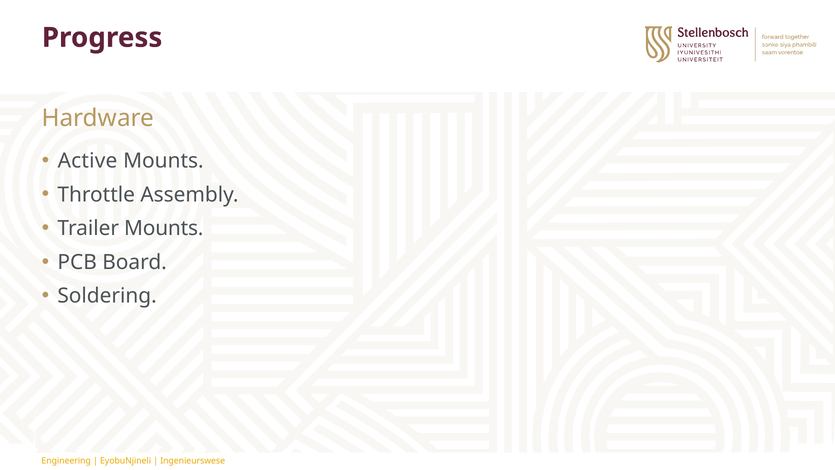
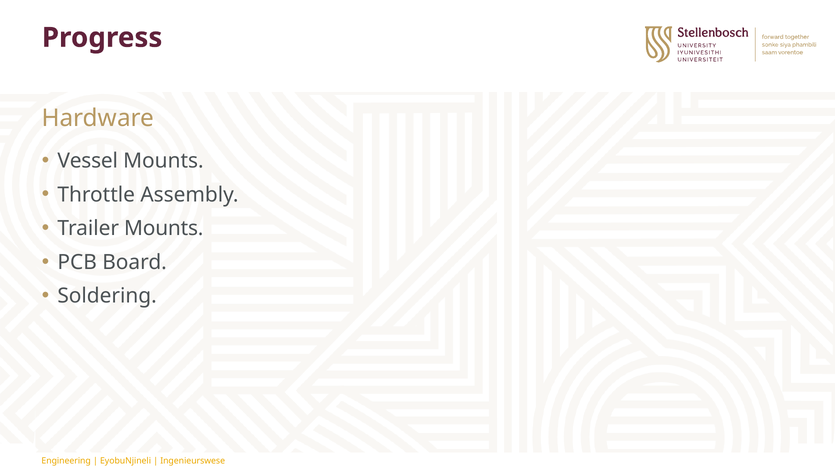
Active: Active -> Vessel
